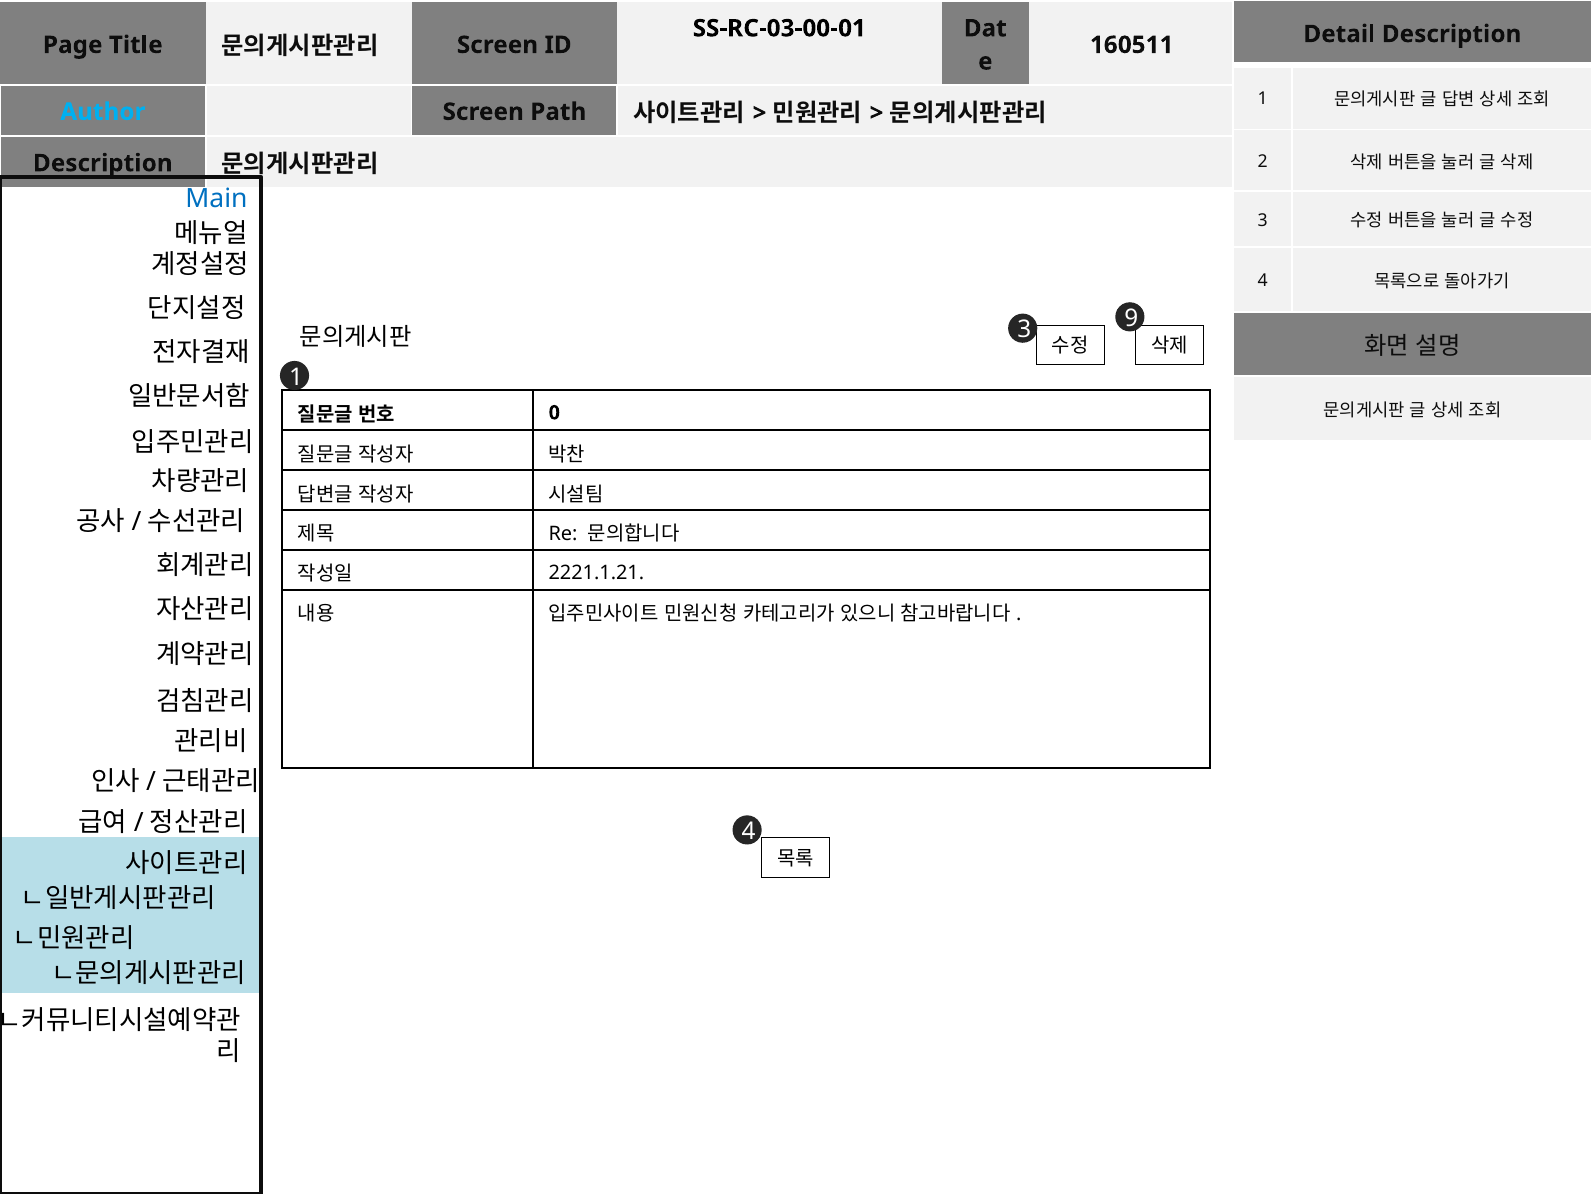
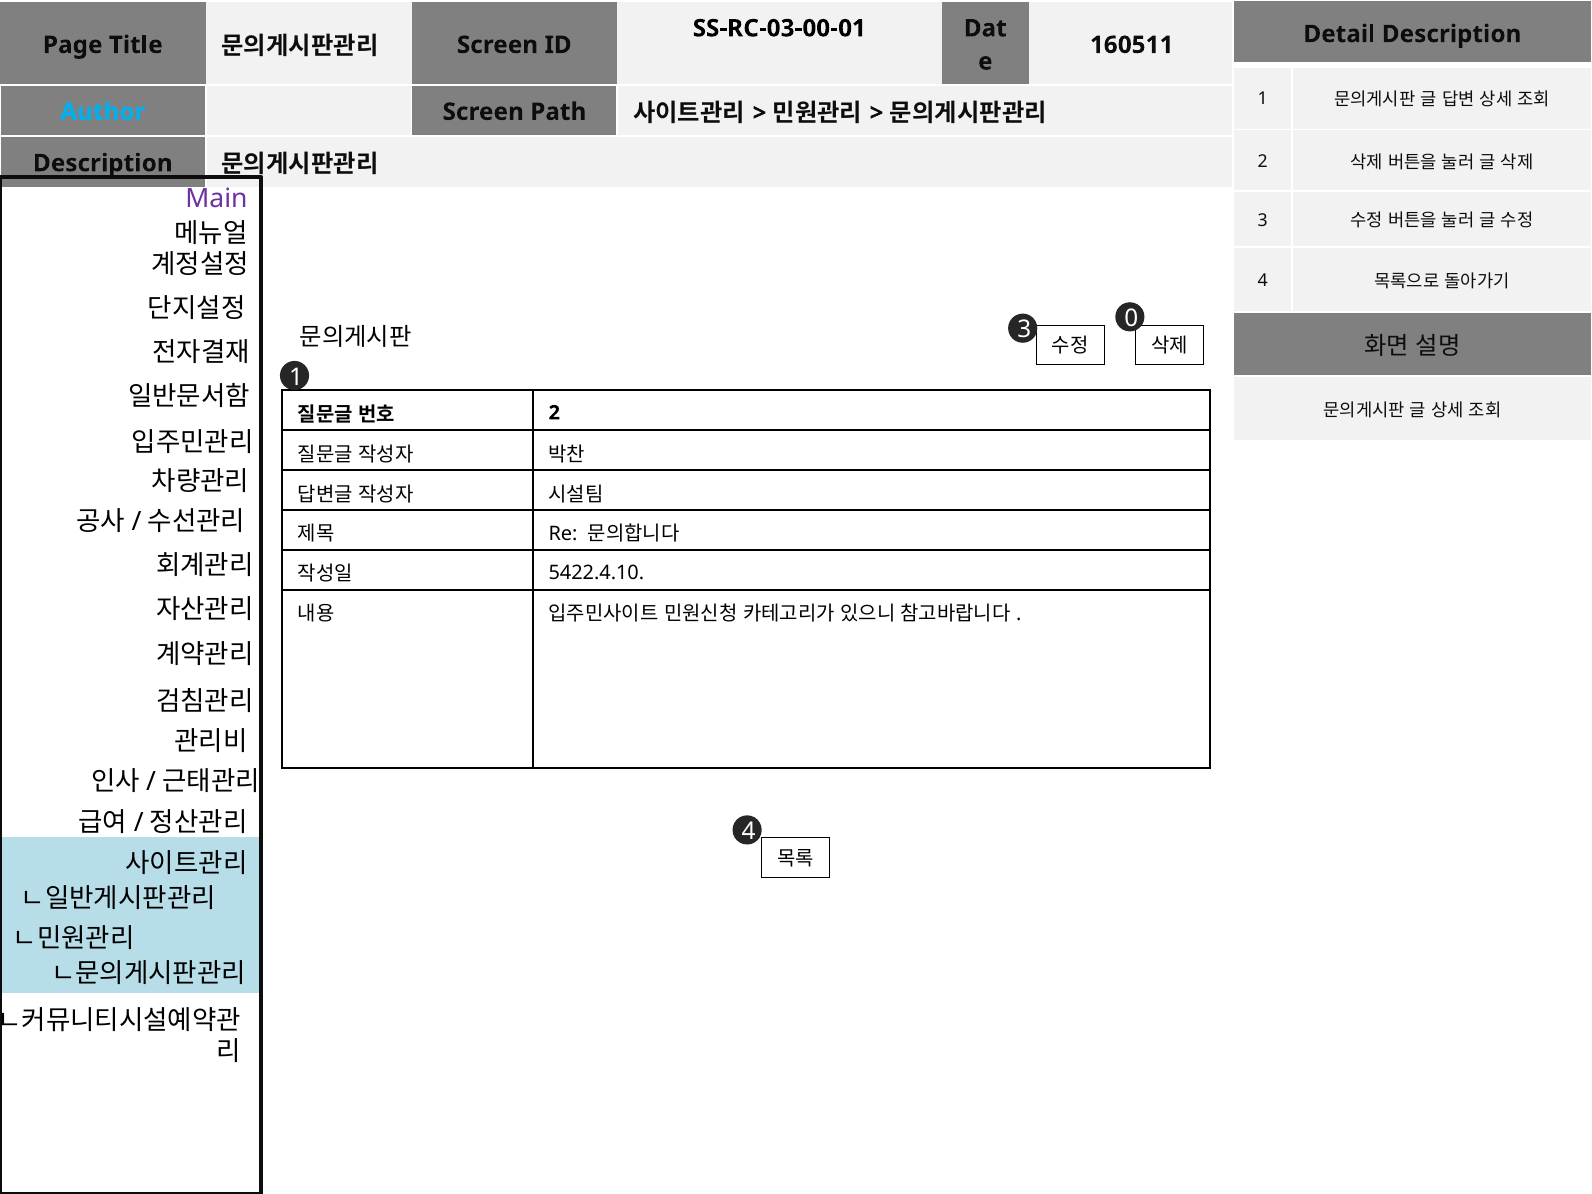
Main colour: blue -> purple
9: 9 -> 0
0 at (554, 413): 0 -> 2
2221.1.21: 2221.1.21 -> 5422.4.10
